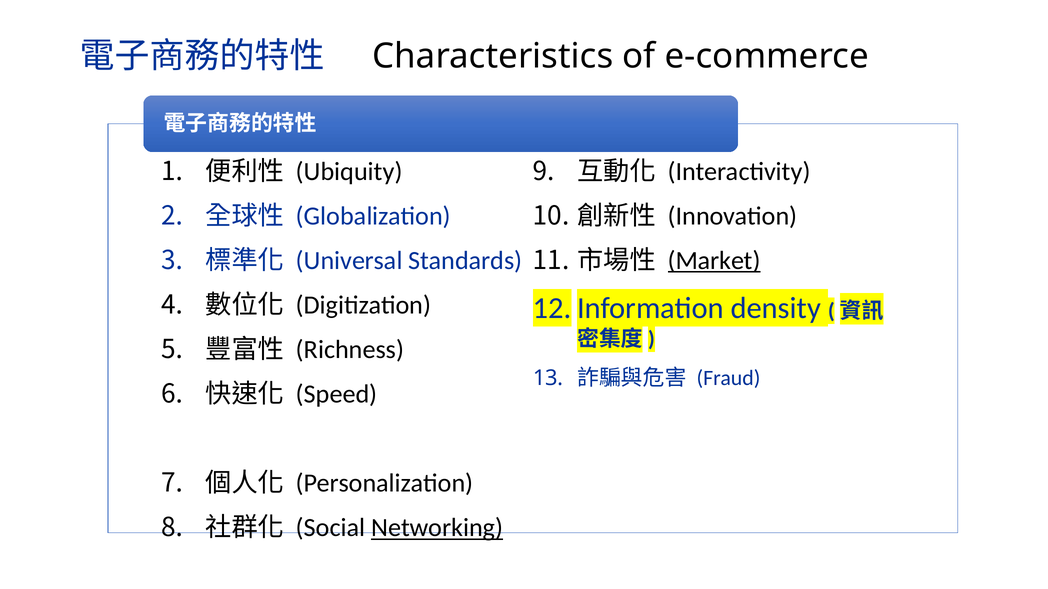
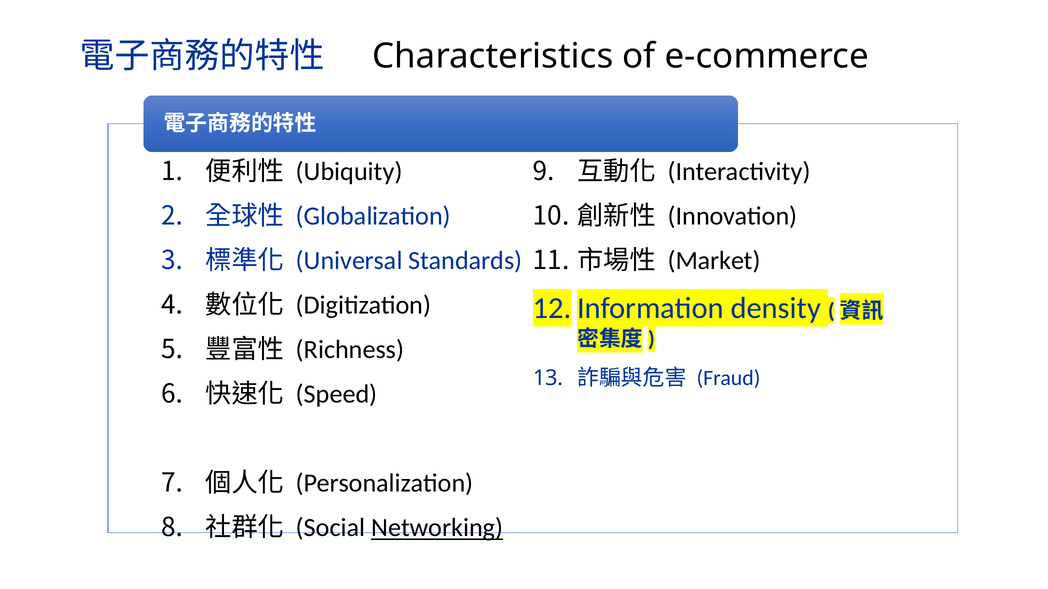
Market underline: present -> none
